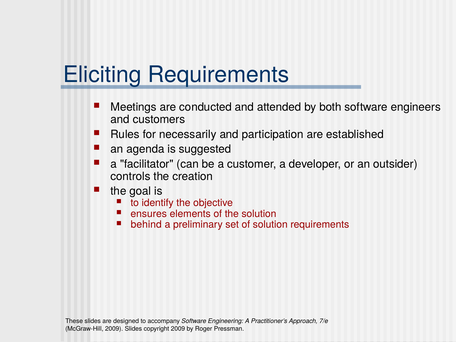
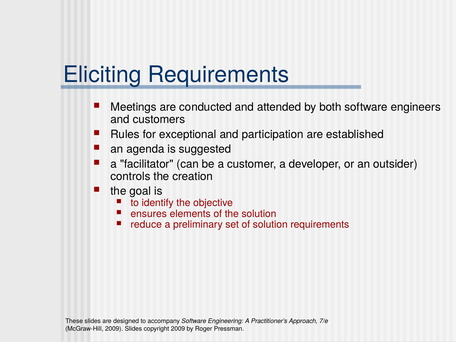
necessarily: necessarily -> exceptional
behind: behind -> reduce
